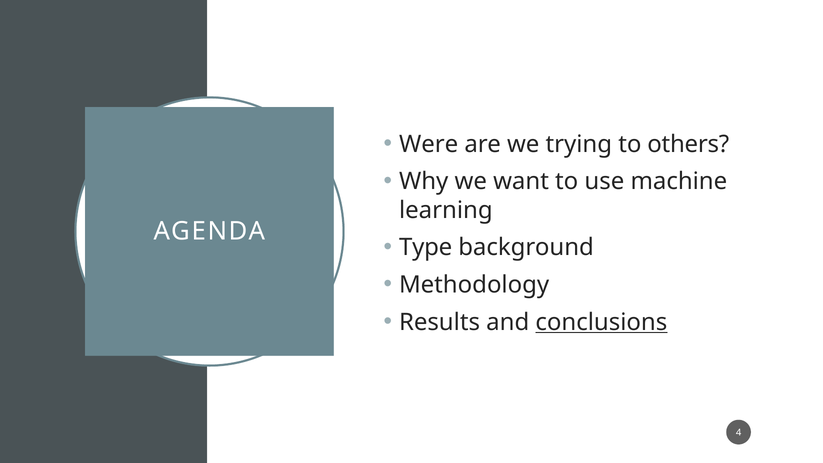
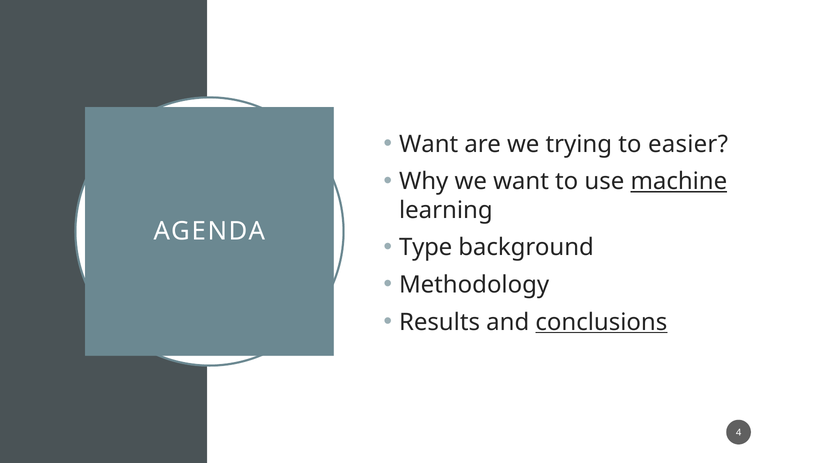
Were at (429, 144): Were -> Want
others: others -> easier
machine underline: none -> present
